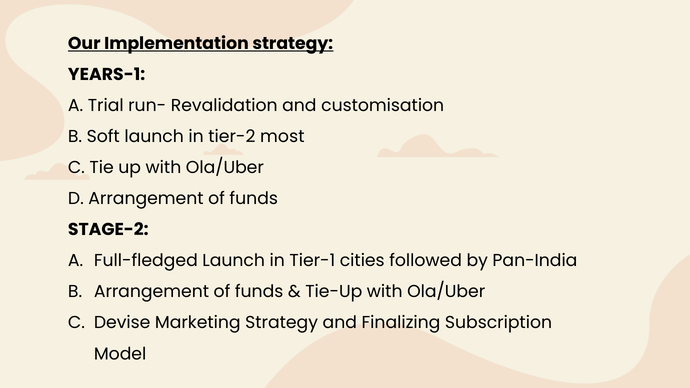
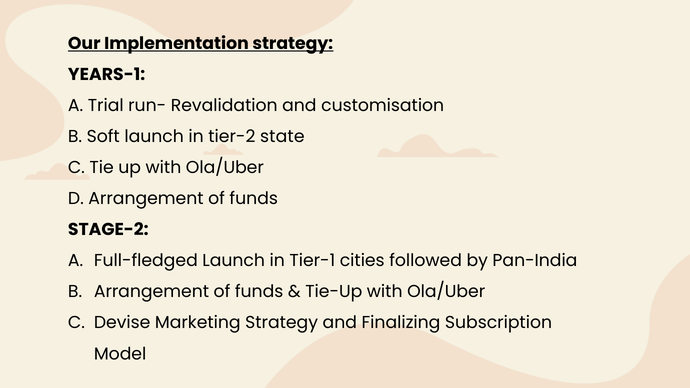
most: most -> state
